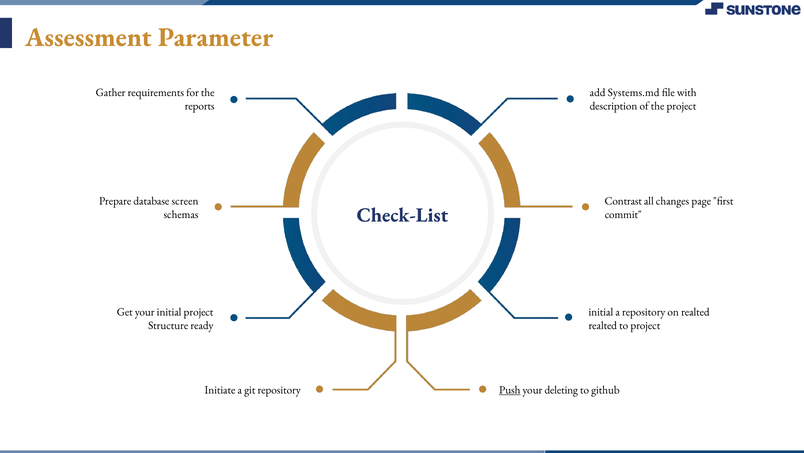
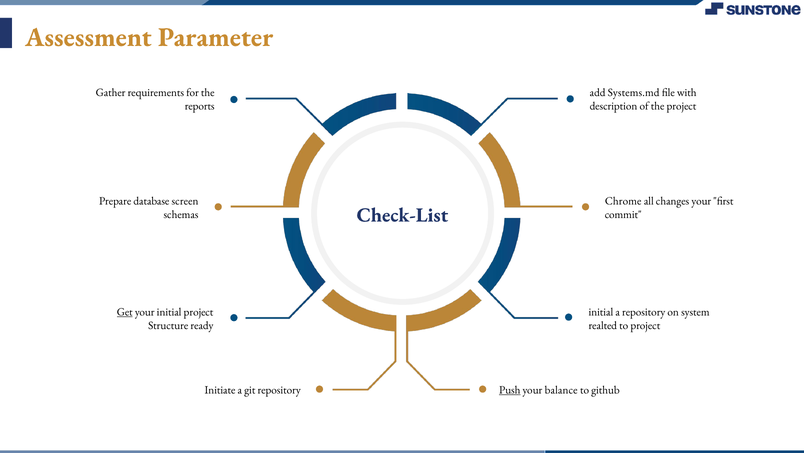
Contrast: Contrast -> Chrome
changes page: page -> your
Get underline: none -> present
on realted: realted -> system
deleting: deleting -> balance
